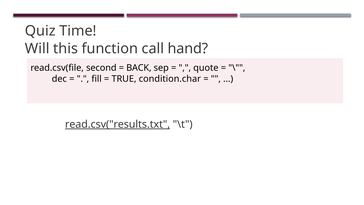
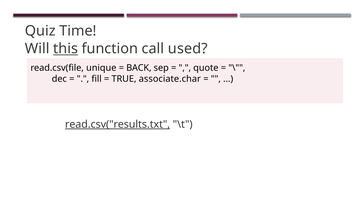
this underline: none -> present
hand: hand -> used
second: second -> unique
condition.char: condition.char -> associate.char
